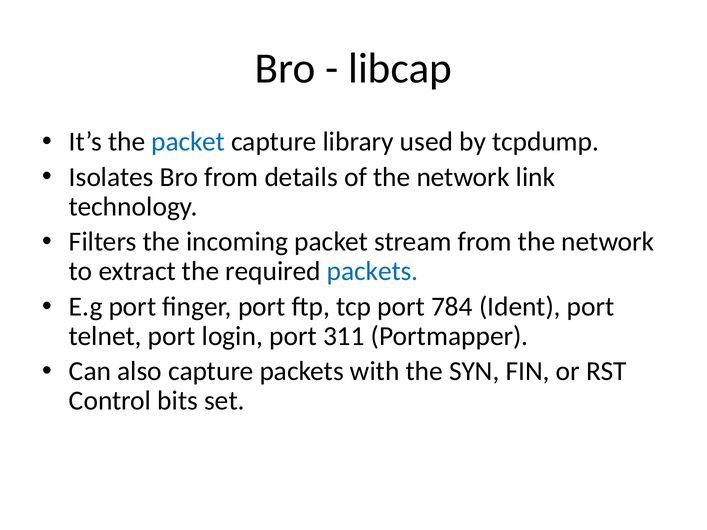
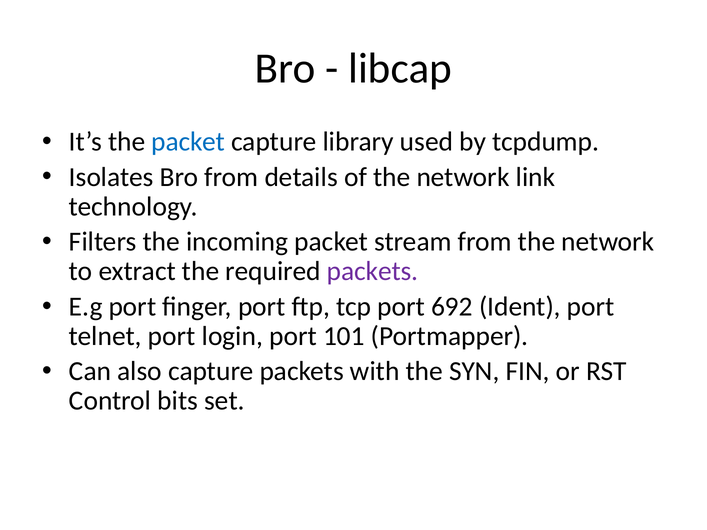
packets at (372, 271) colour: blue -> purple
784: 784 -> 692
311: 311 -> 101
